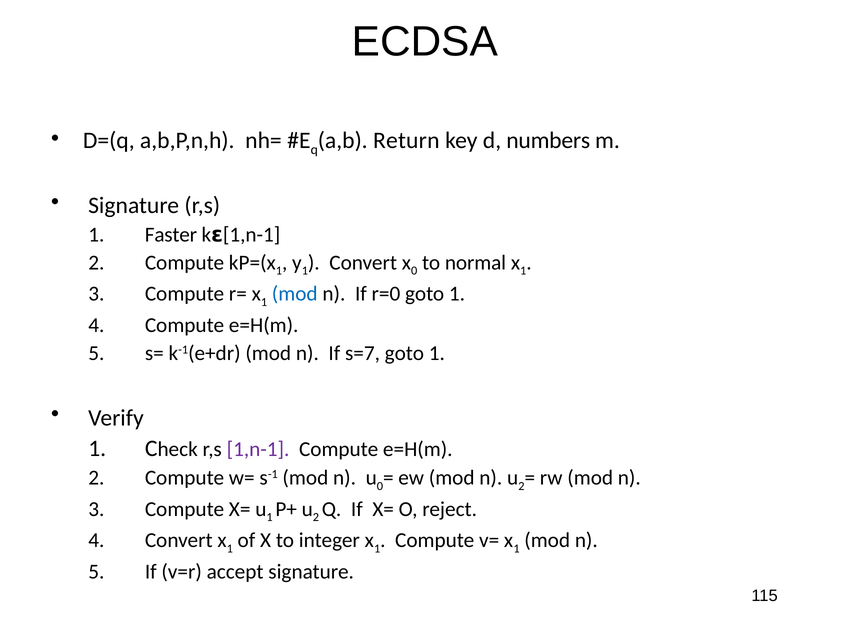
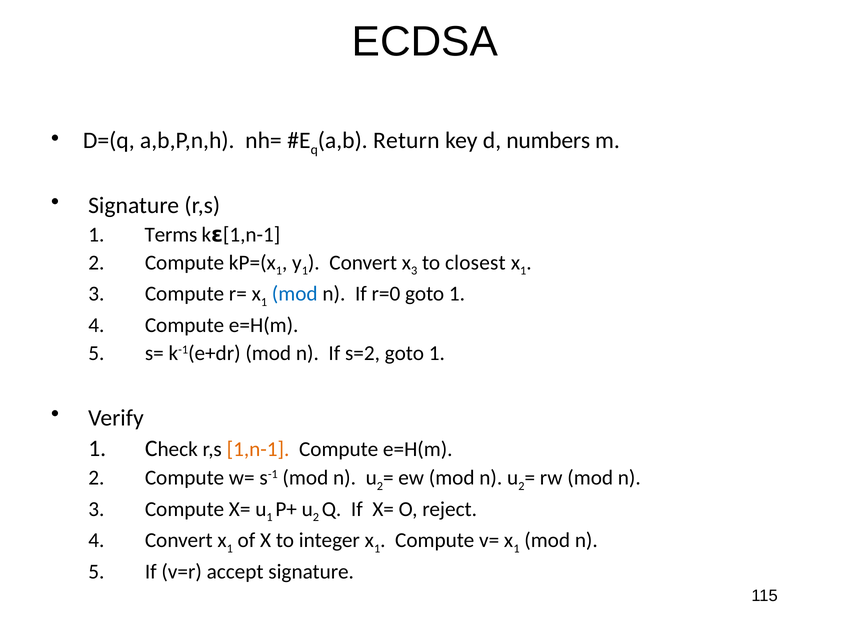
Faster: Faster -> Terms
x 0: 0 -> 3
normal: normal -> closest
s=7: s=7 -> s=2
1,n-1 at (258, 450) colour: purple -> orange
0 at (380, 486): 0 -> 2
